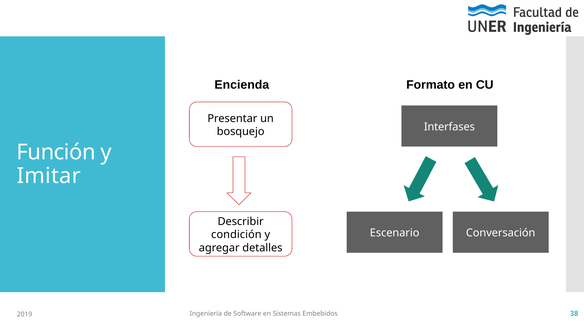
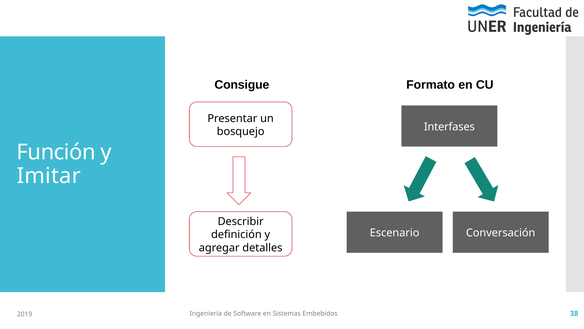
Encienda: Encienda -> Consigue
condición: condición -> definición
